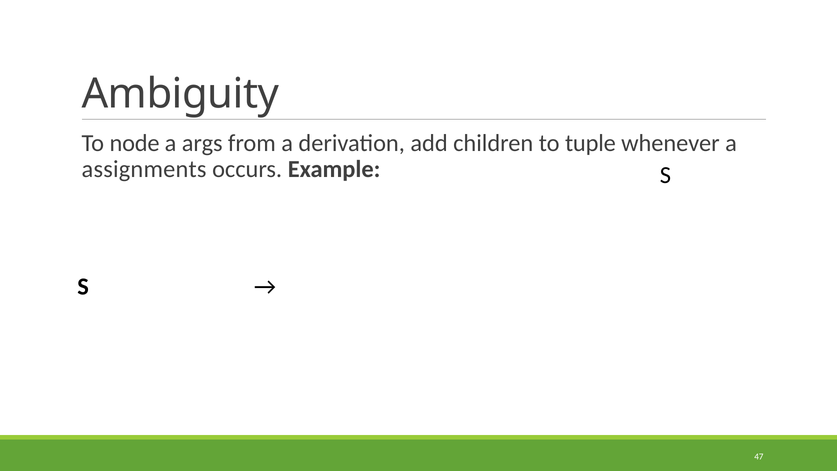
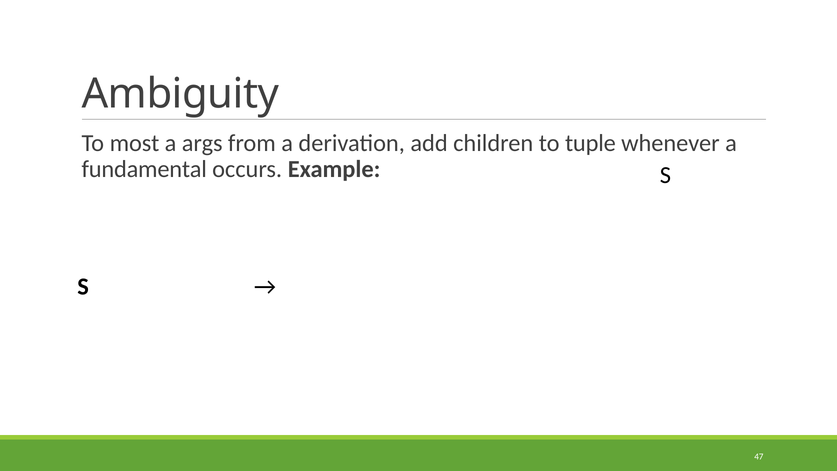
node: node -> most
assignments: assignments -> fundamental
